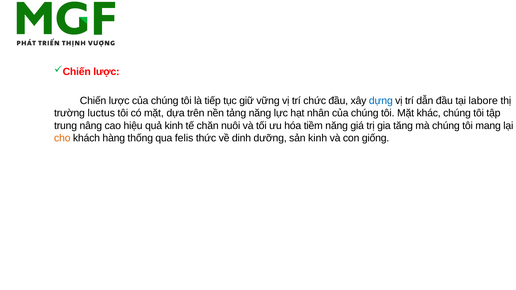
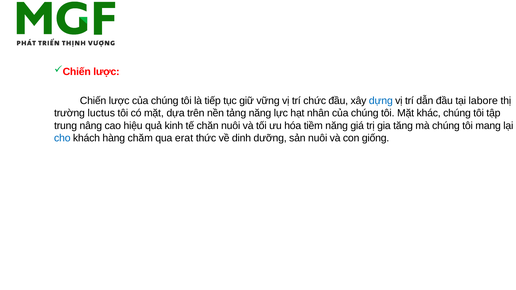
cho colour: orange -> blue
thống: thống -> chăm
felis: felis -> erat
sản kinh: kinh -> nuôi
